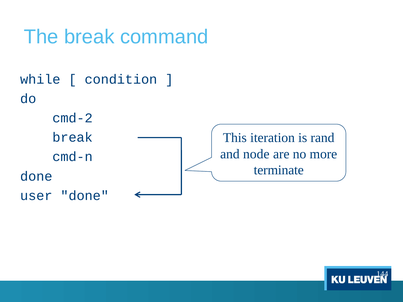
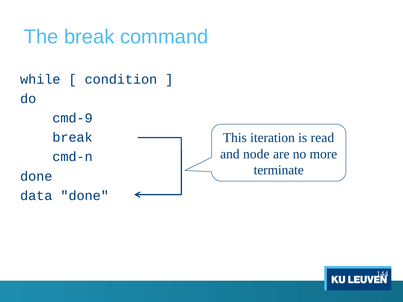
cmd-2: cmd-2 -> cmd-9
rand: rand -> read
user: user -> data
